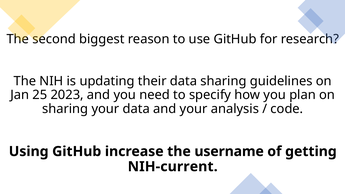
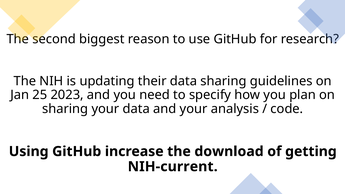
username: username -> download
